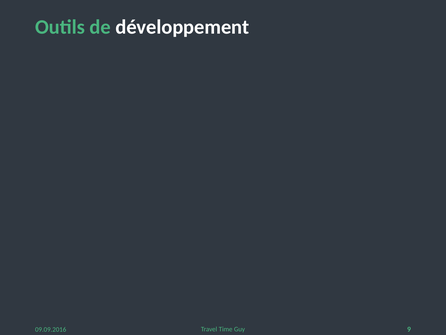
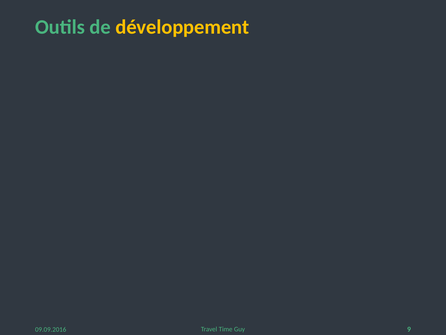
développement colour: white -> yellow
